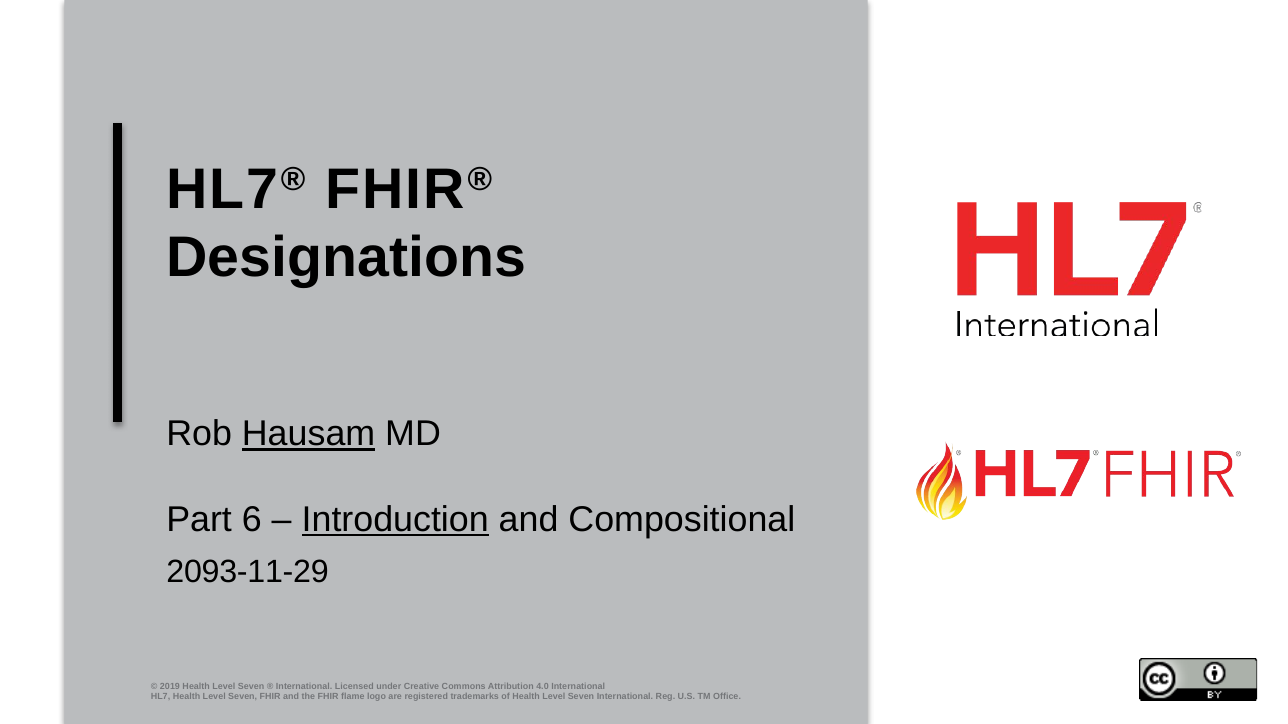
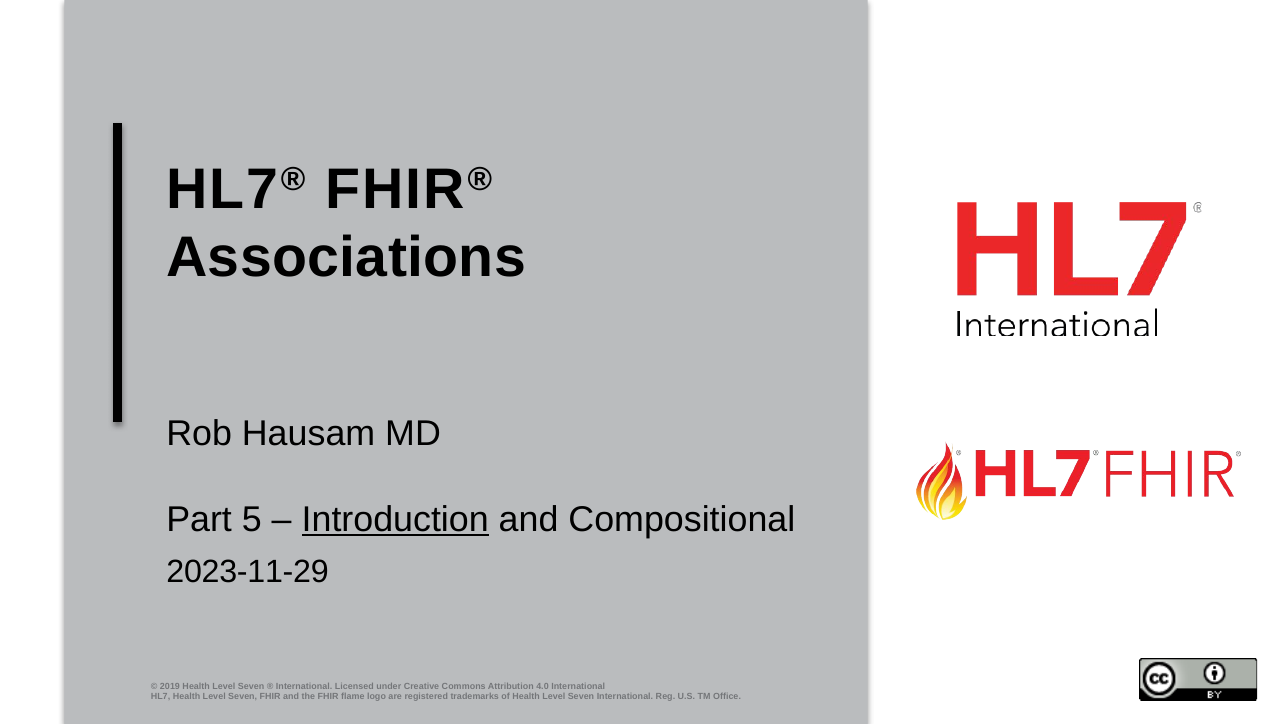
Designations: Designations -> Associations
Hausam underline: present -> none
6: 6 -> 5
2093-11-29: 2093-11-29 -> 2023-11-29
